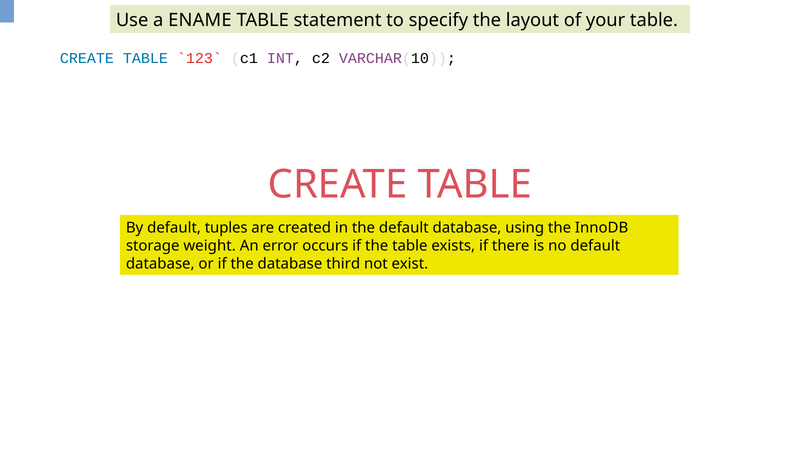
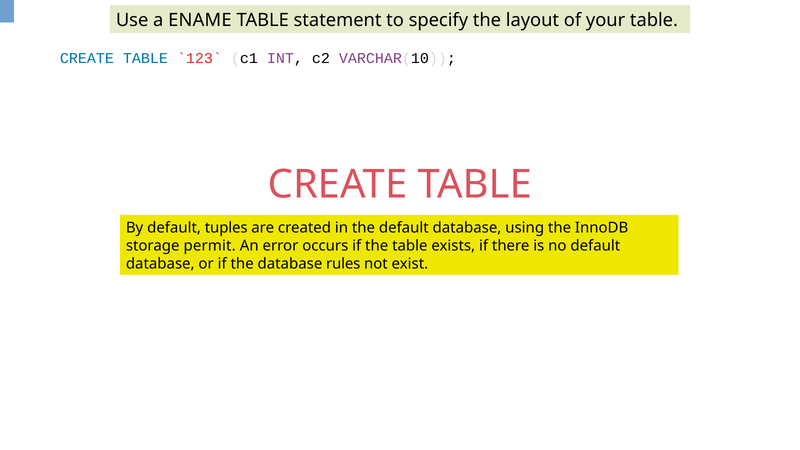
weight: weight -> permit
third: third -> rules
